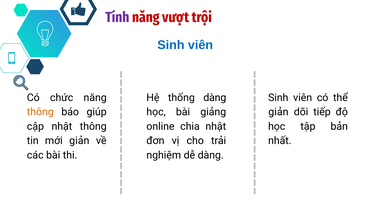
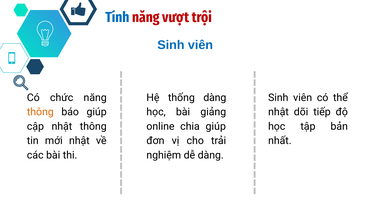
Tính colour: purple -> blue
giản at (278, 112): giản -> nhật
chia nhật: nhật -> giúp
mới giản: giản -> nhật
